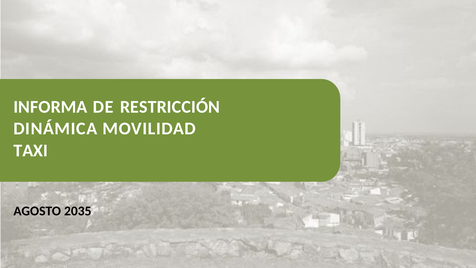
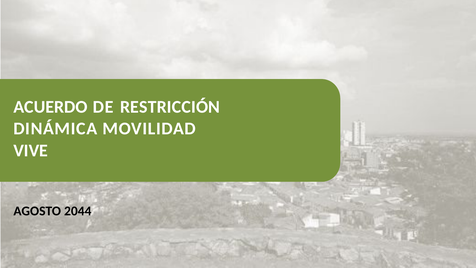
INFORMA: INFORMA -> ACUERDO
TAXI: TAXI -> VIVE
2035: 2035 -> 2044
